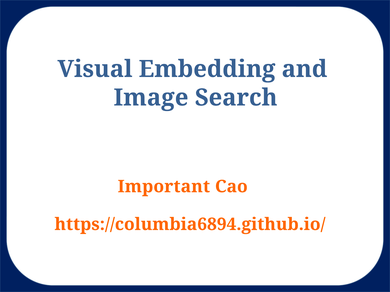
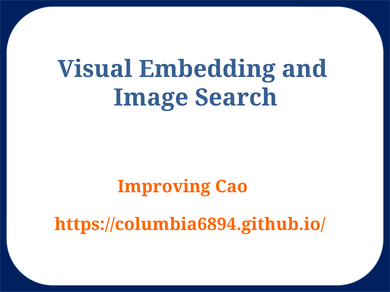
Important: Important -> Improving
